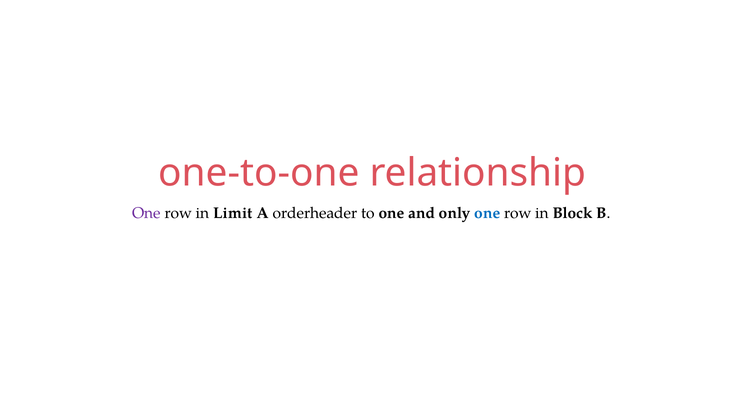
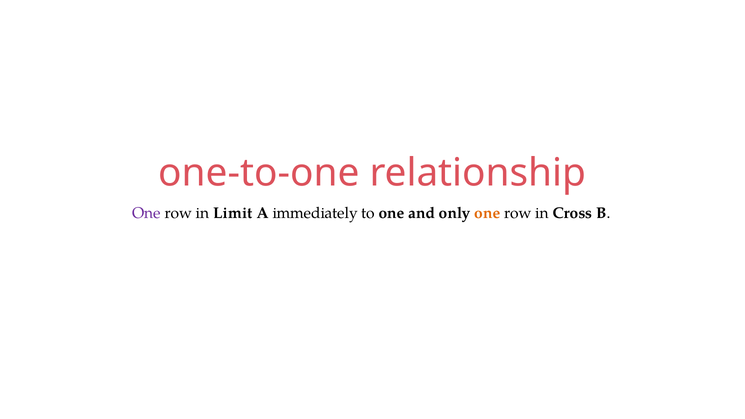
orderheader: orderheader -> immediately
one at (487, 213) colour: blue -> orange
Block: Block -> Cross
